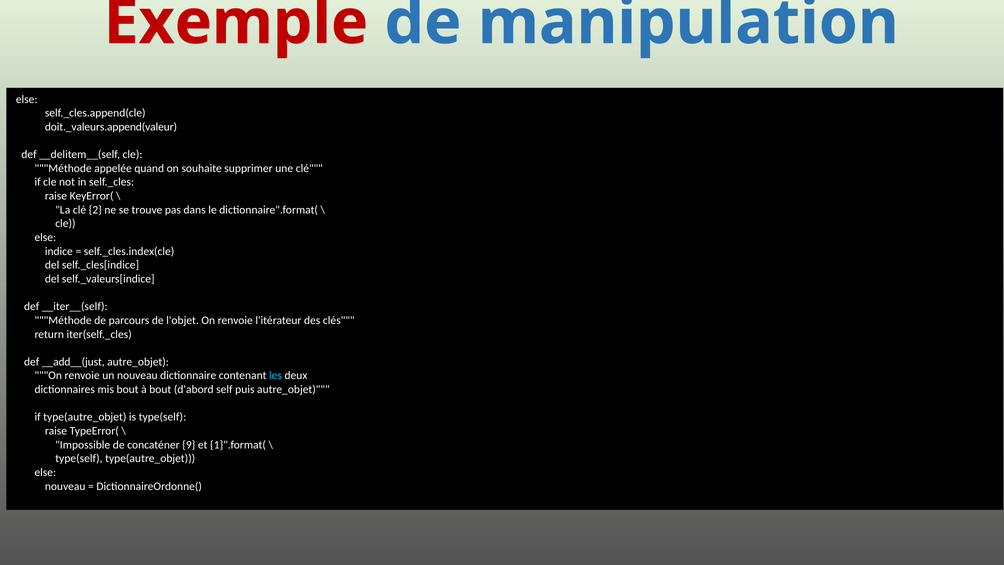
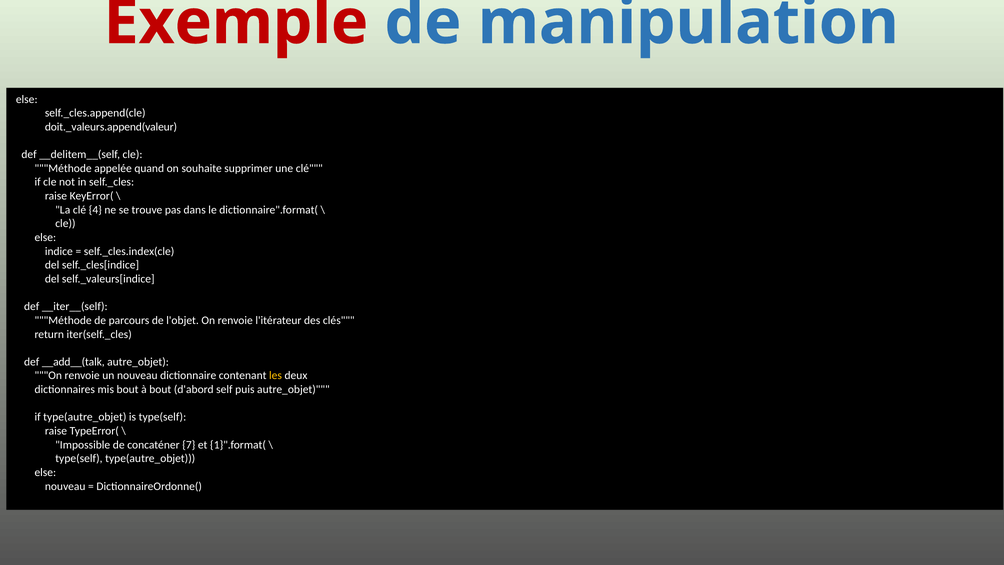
2: 2 -> 4
__add__(just: __add__(just -> __add__(talk
les colour: light blue -> yellow
9: 9 -> 7
